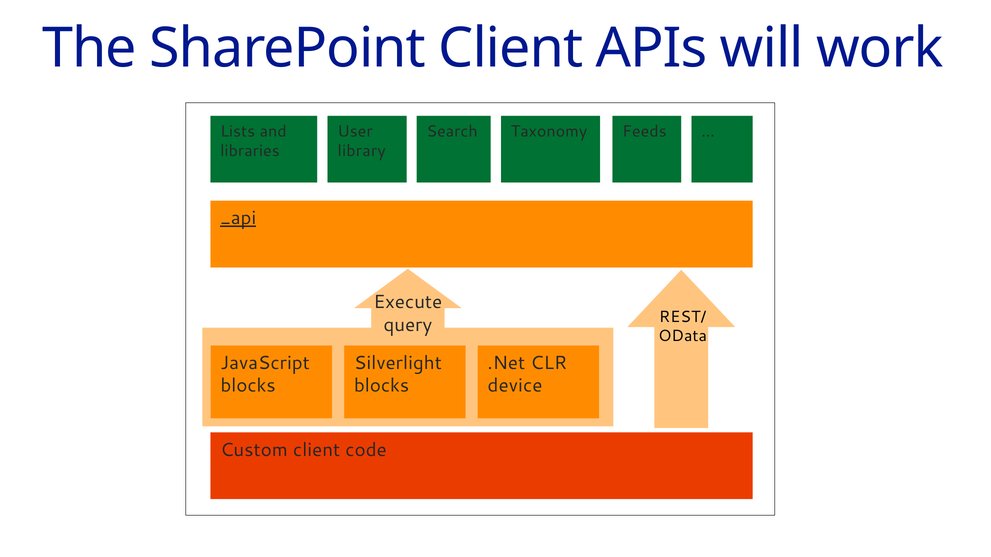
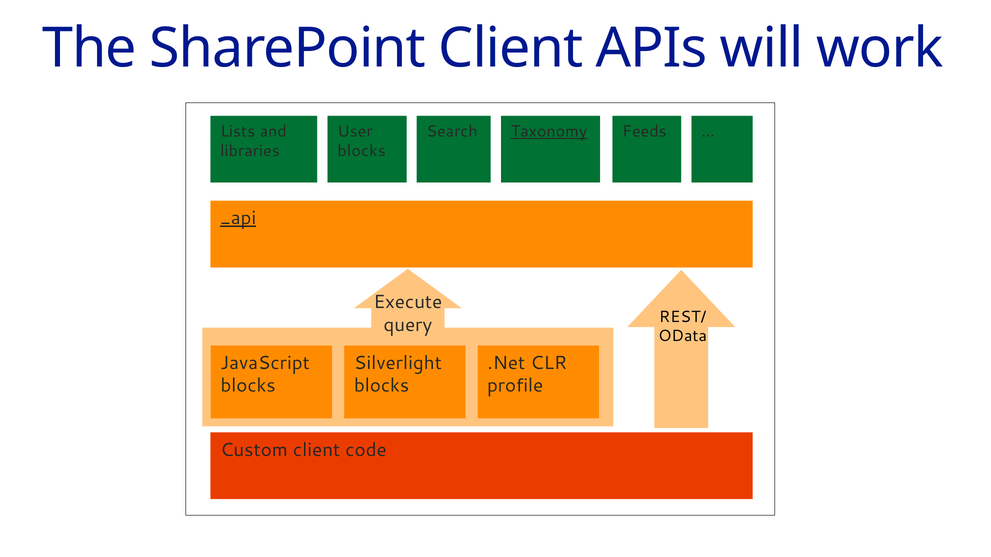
Taxonomy underline: none -> present
library at (362, 151): library -> blocks
device: device -> profile
